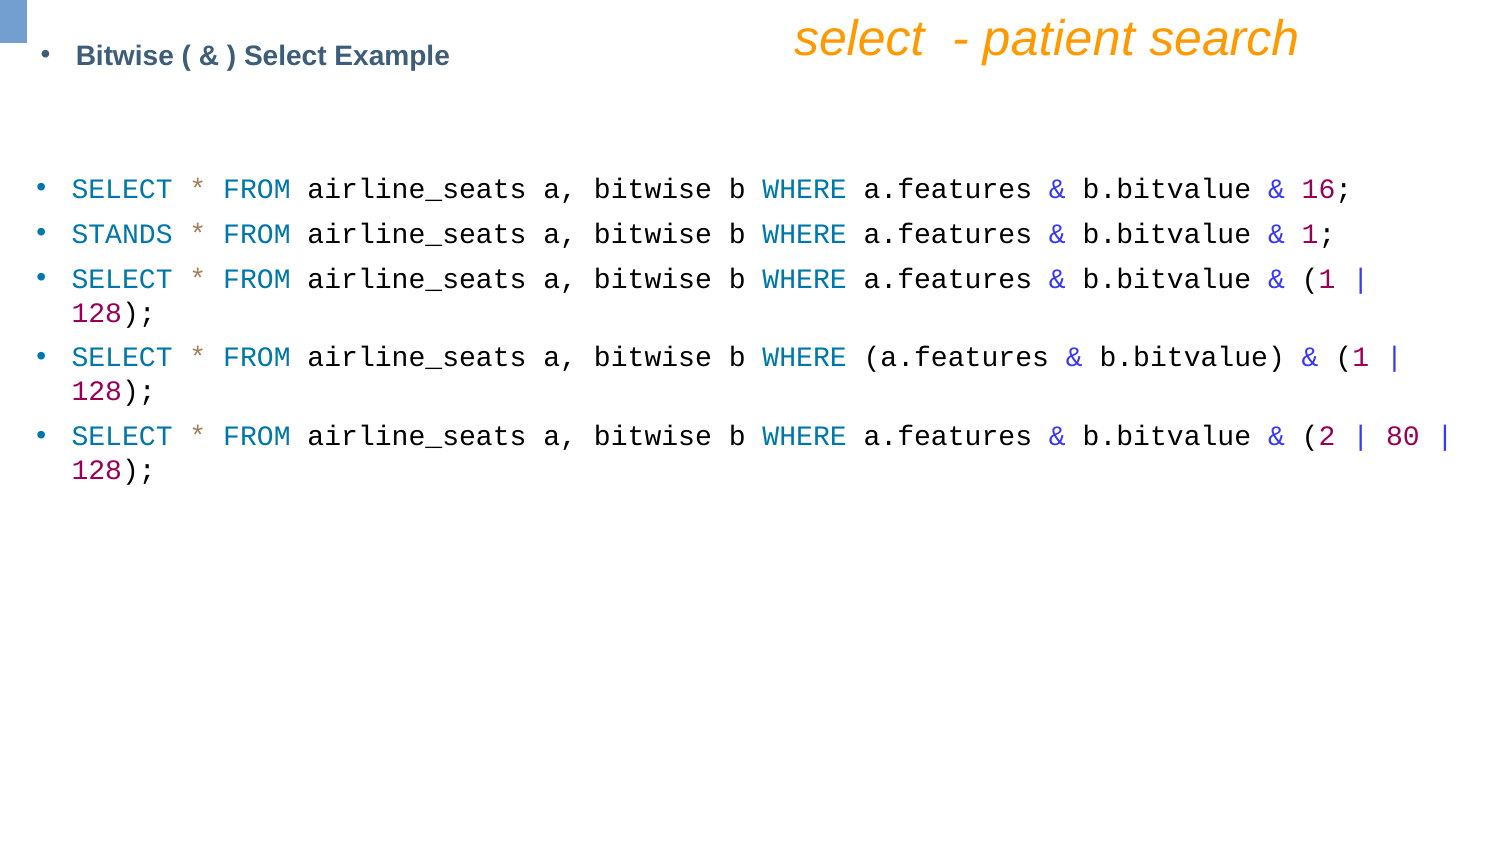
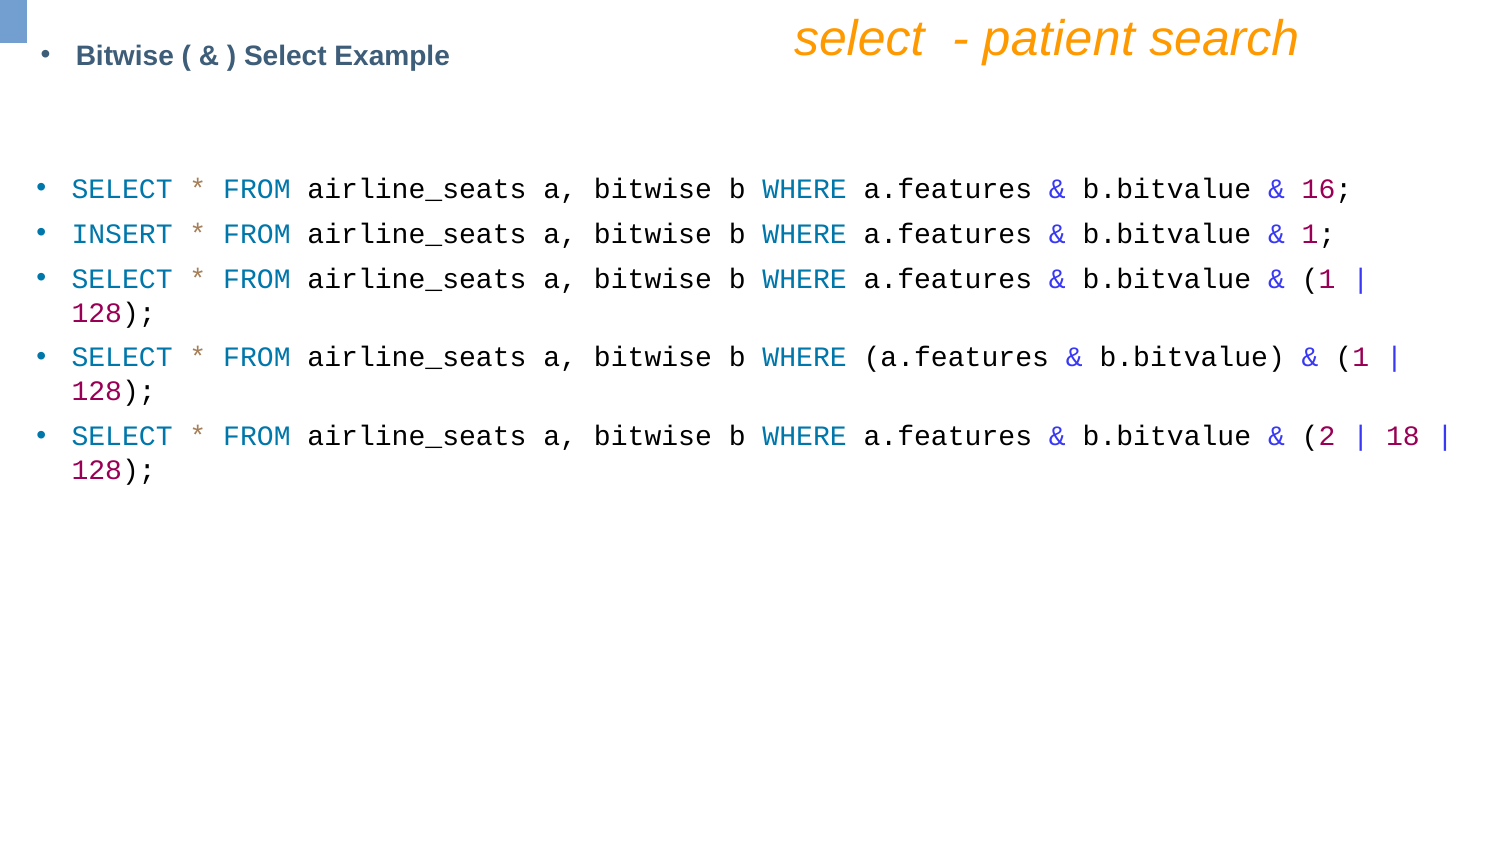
STANDS: STANDS -> INSERT
80: 80 -> 18
